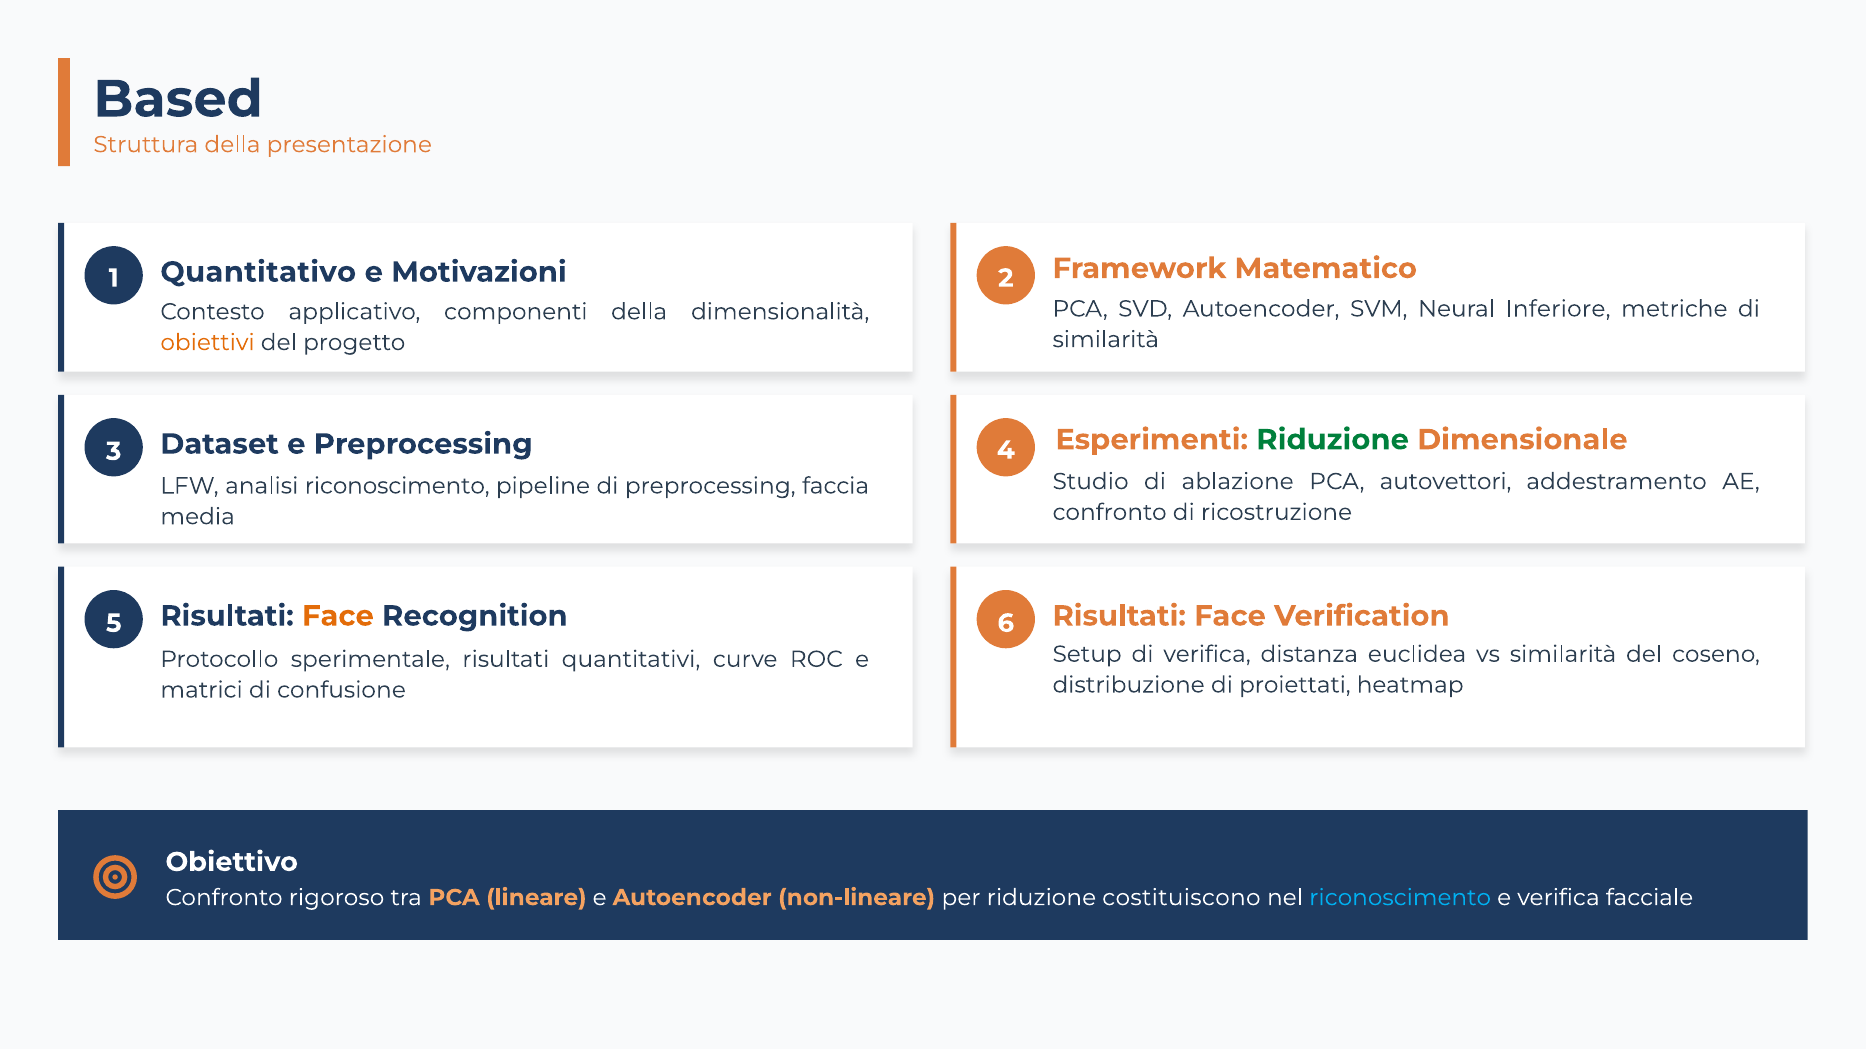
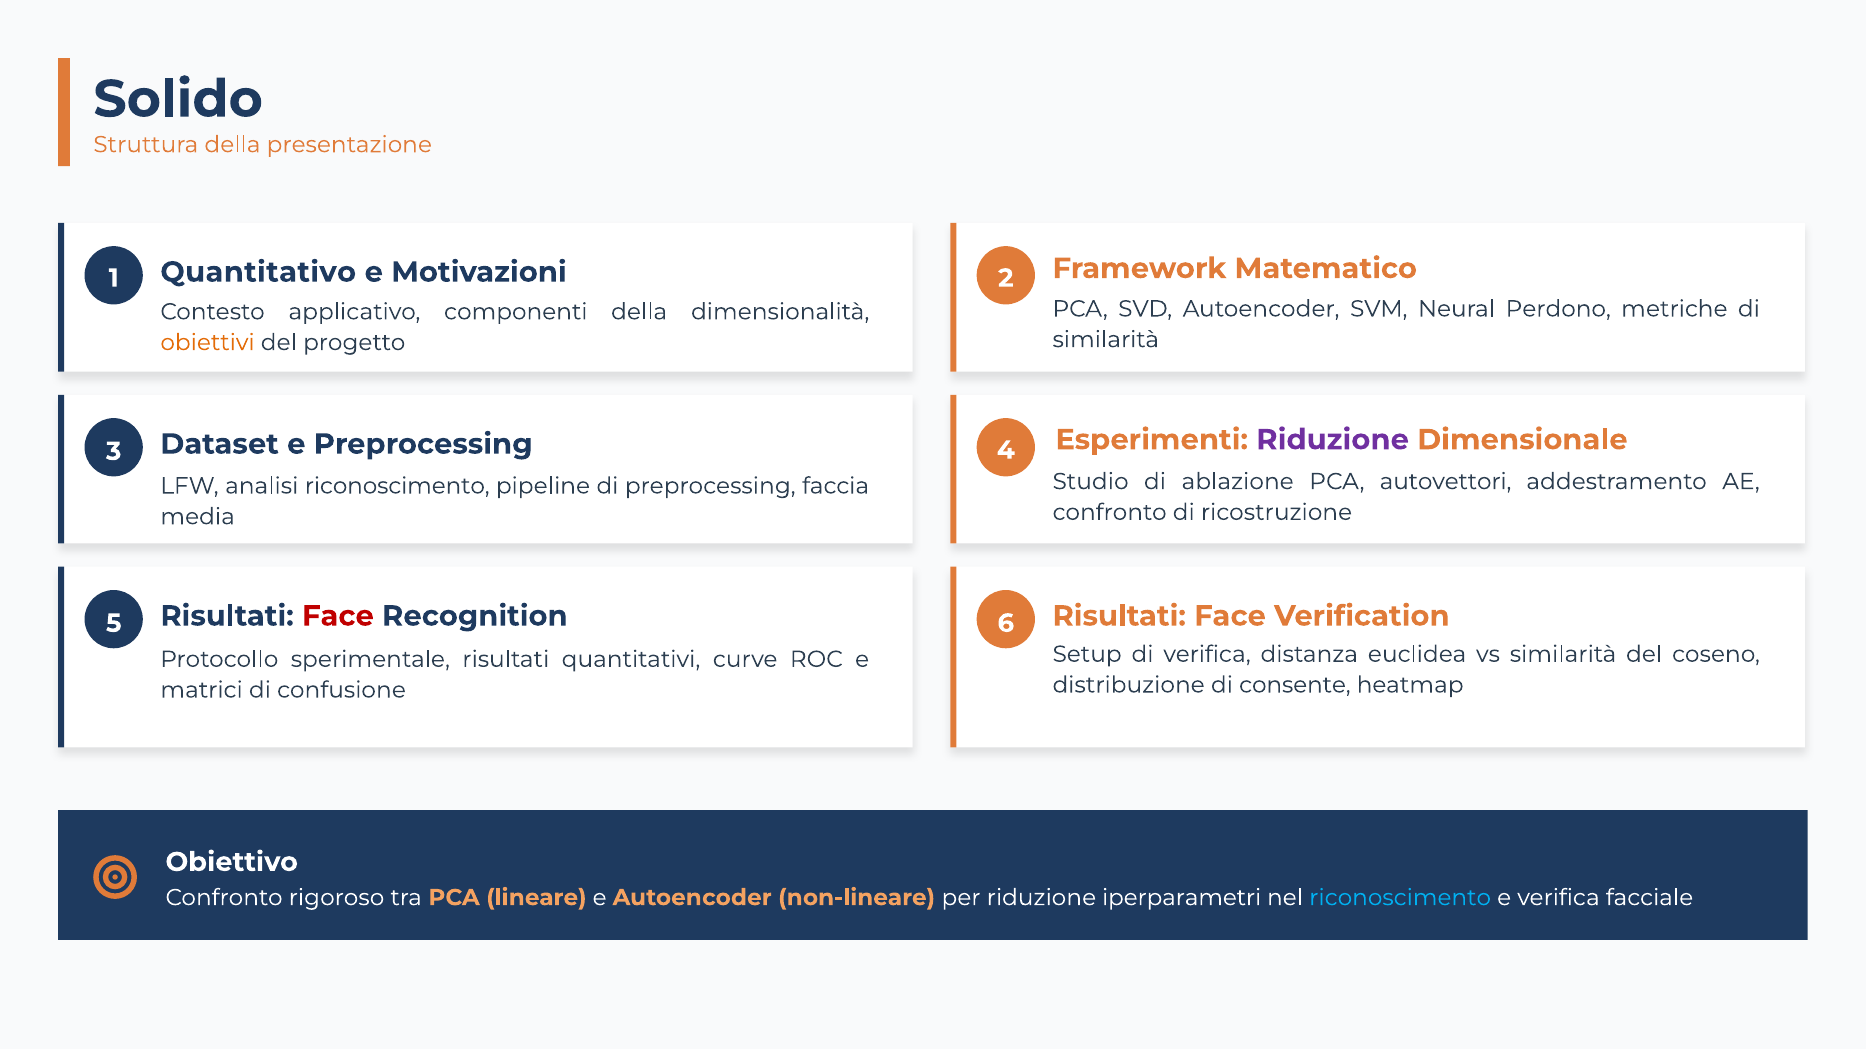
Based: Based -> Solido
Inferiore: Inferiore -> Perdono
Riduzione at (1333, 440) colour: green -> purple
Face at (338, 616) colour: orange -> red
proiettati: proiettati -> consente
costituiscono: costituiscono -> iperparametri
